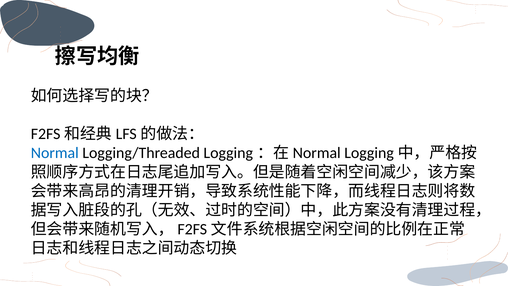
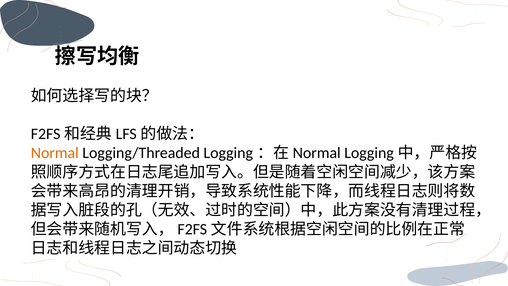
Normal colour: blue -> orange
